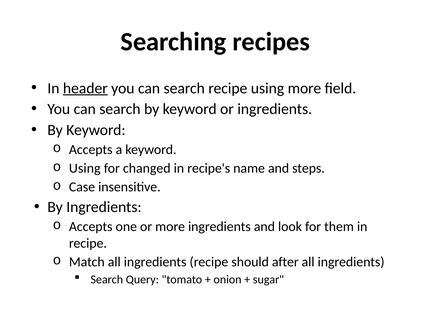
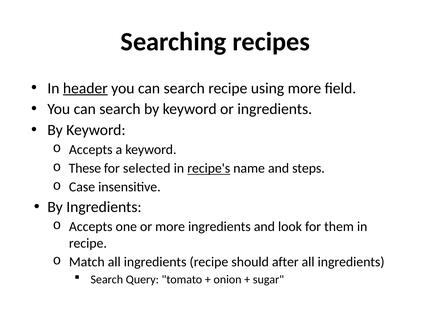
Using at (85, 168): Using -> These
changed: changed -> selected
recipe's underline: none -> present
